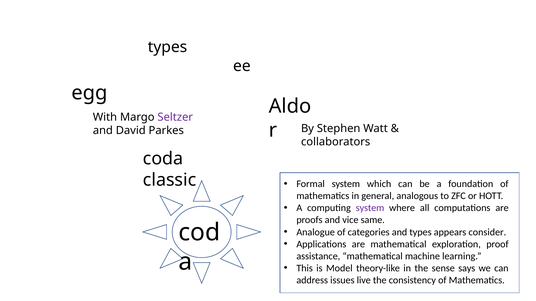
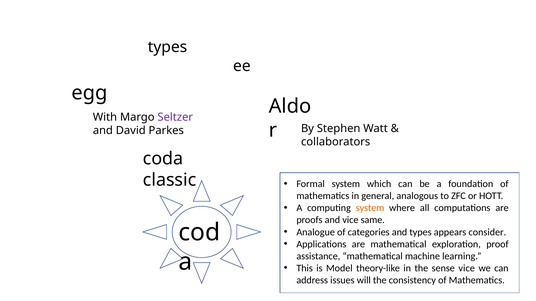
system at (370, 208) colour: purple -> orange
sense says: says -> vice
live: live -> will
